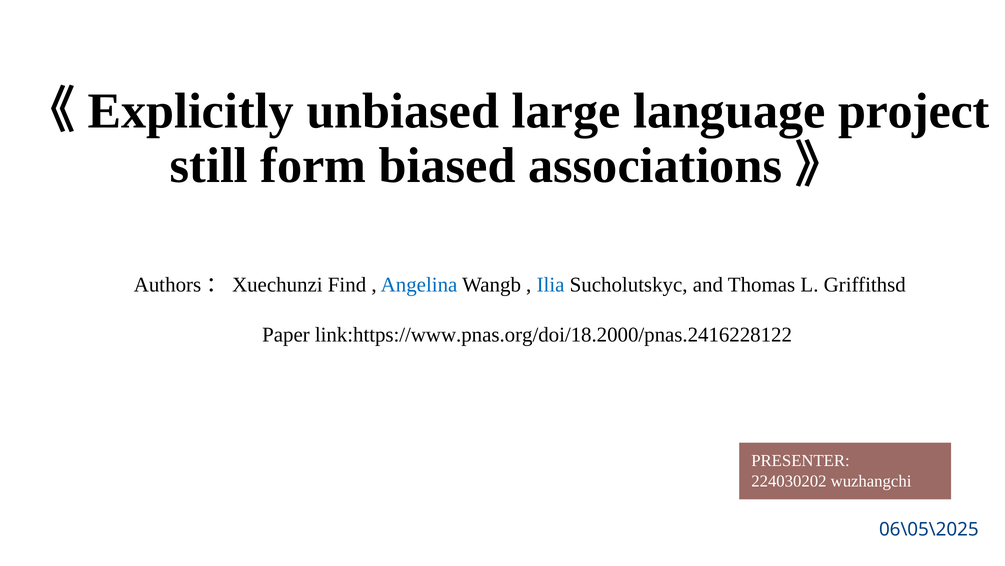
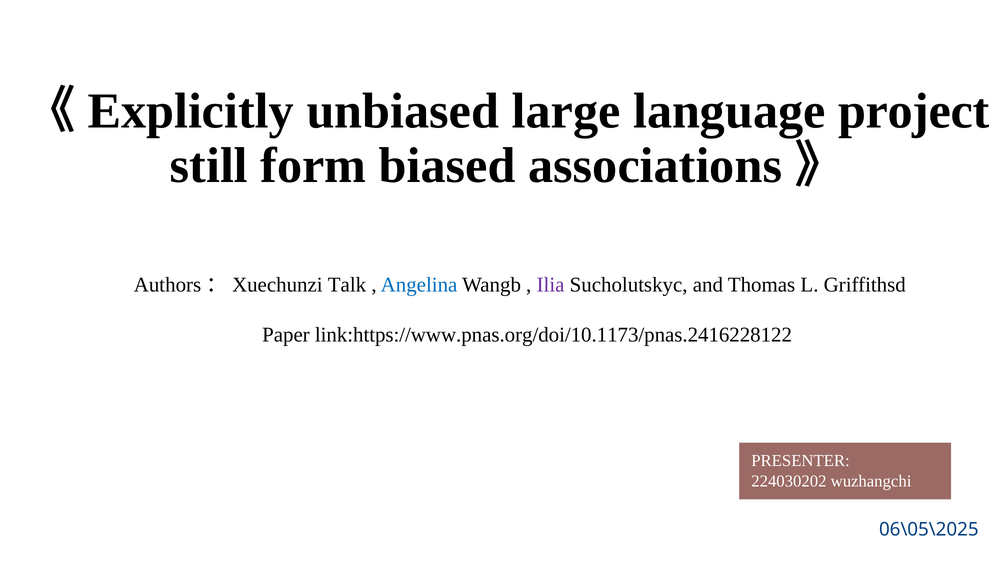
Find: Find -> Talk
Ilia colour: blue -> purple
link:https://www.pnas.org/doi/18.2000/pnas.2416228122: link:https://www.pnas.org/doi/18.2000/pnas.2416228122 -> link:https://www.pnas.org/doi/10.1173/pnas.2416228122
